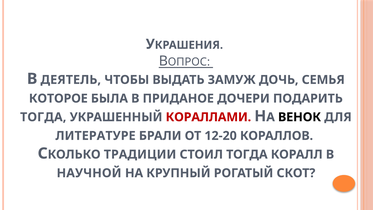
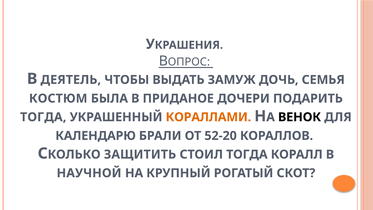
КОТОРОЕ: КОТОРОЕ -> КОСТЮМ
КОРАЛЛАМИ colour: red -> orange
ЛИТЕРАТУРЕ: ЛИТЕРАТУРЕ -> КАЛЕНДАРЮ
12-20: 12-20 -> 52-20
ТРАДИЦИИ: ТРАДИЦИИ -> ЗАЩИТИТЬ
